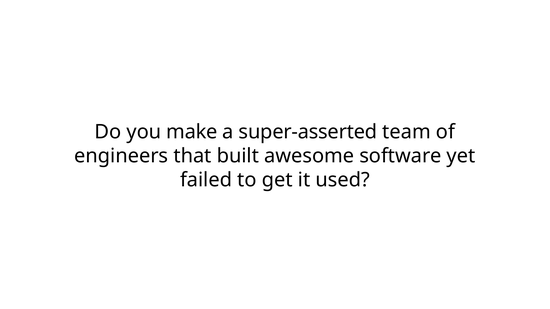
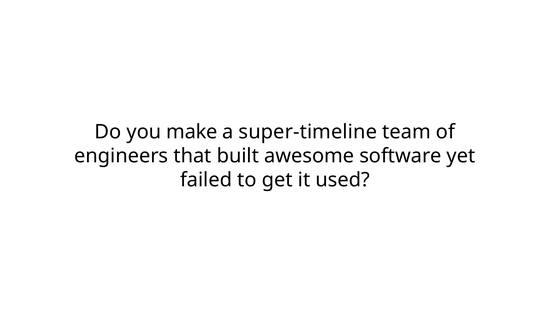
super-asserted: super-asserted -> super-timeline
